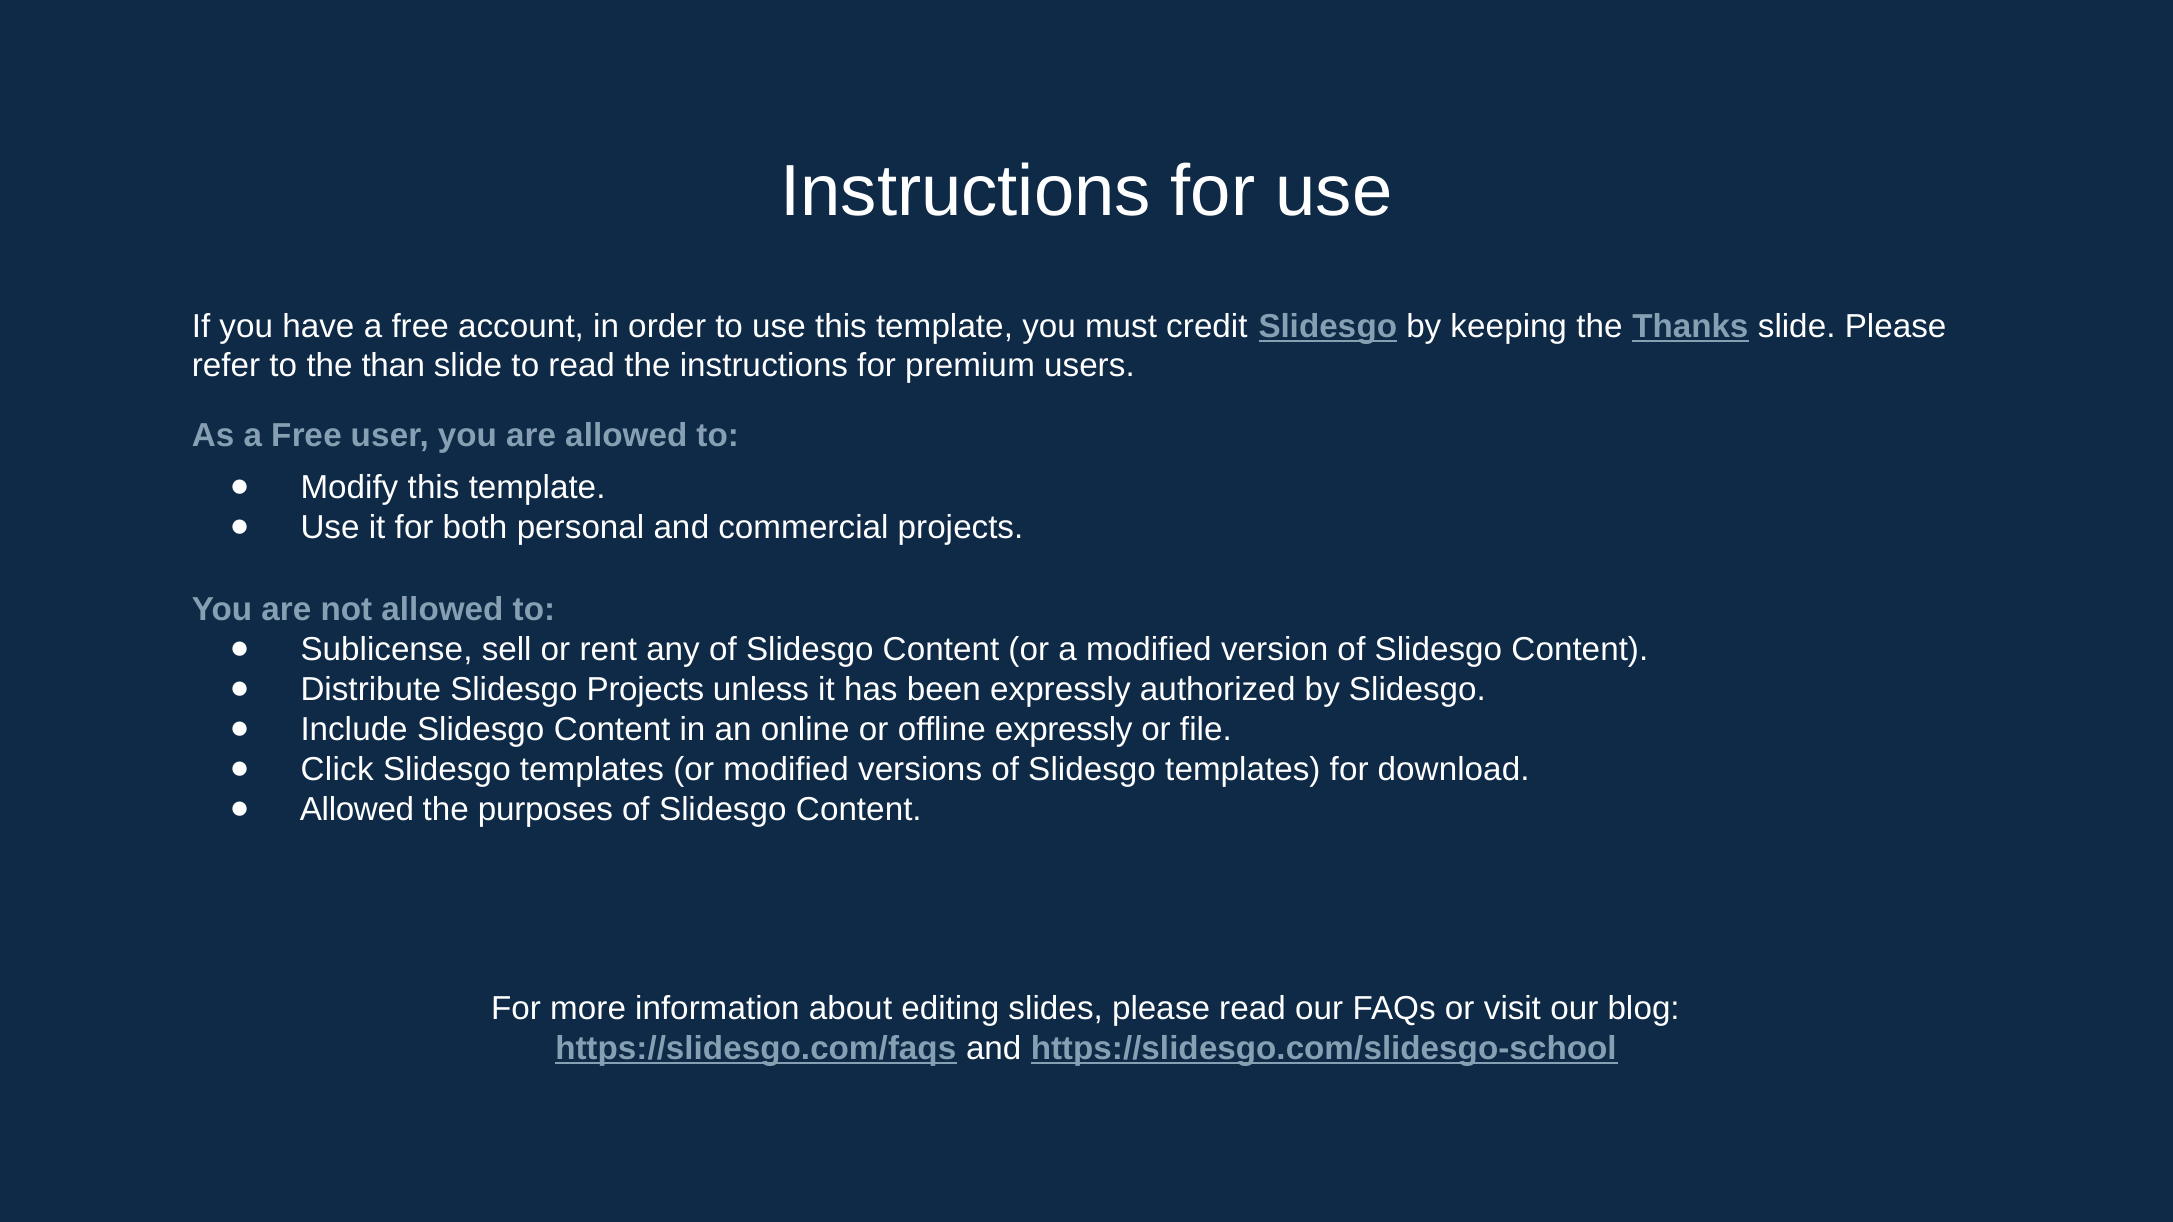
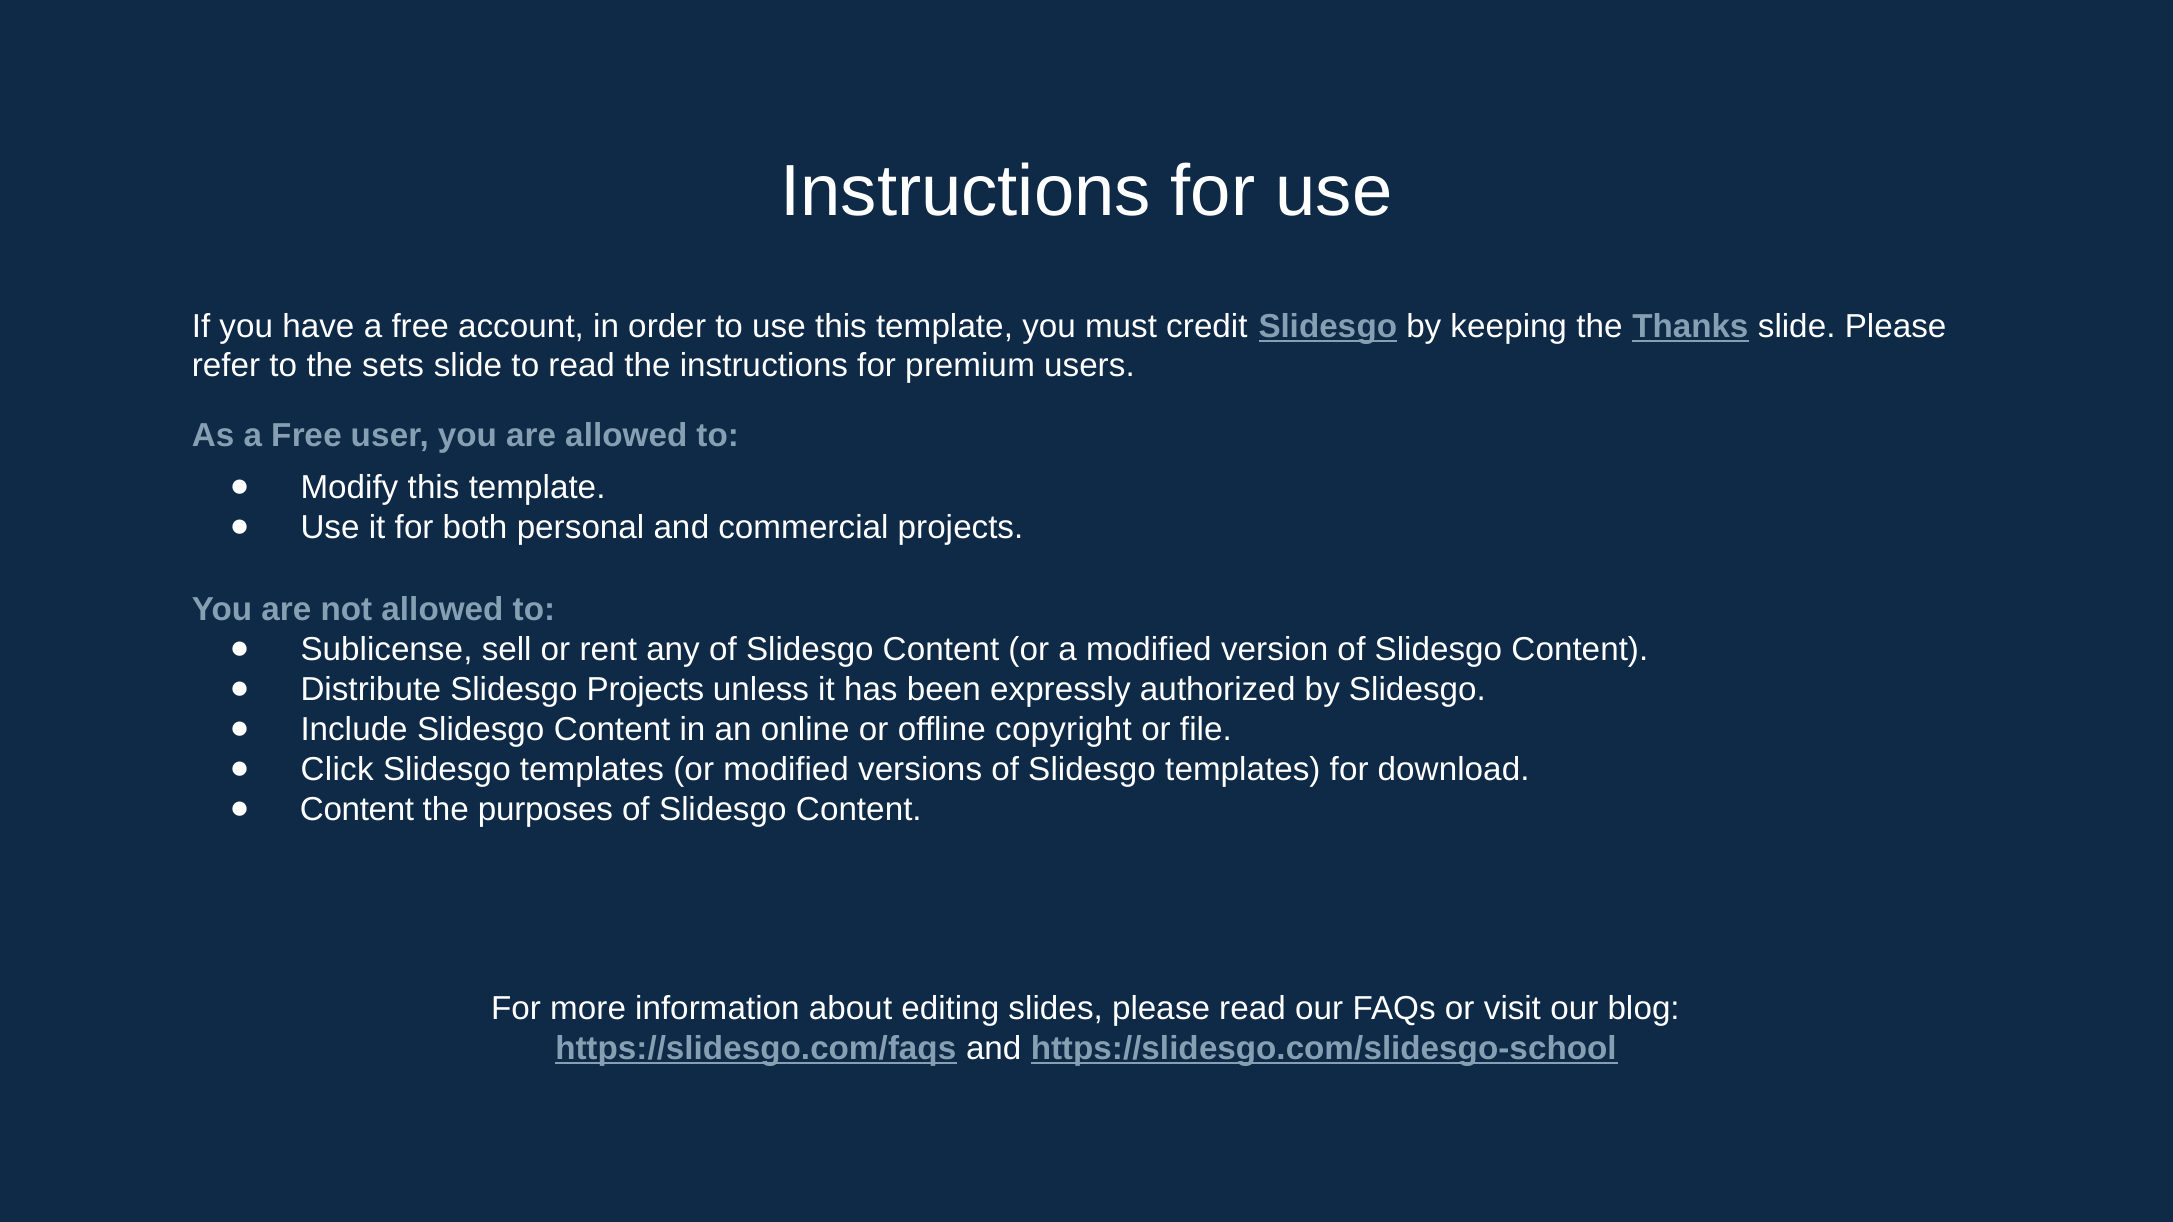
than: than -> sets
offline expressly: expressly -> copyright
Allowed at (357, 809): Allowed -> Content
